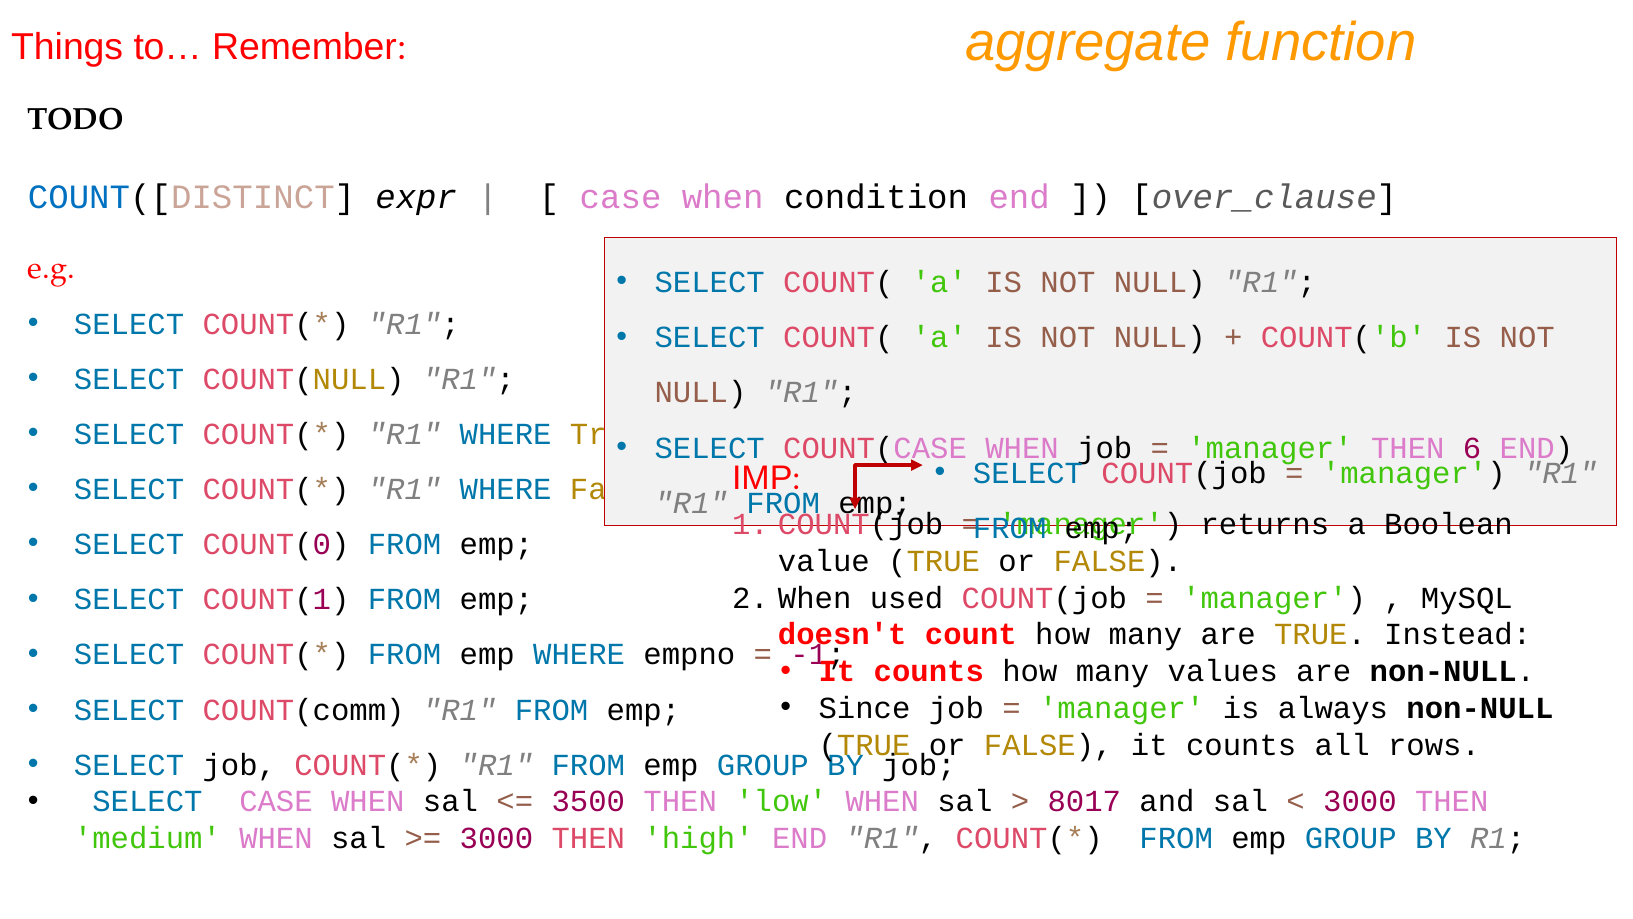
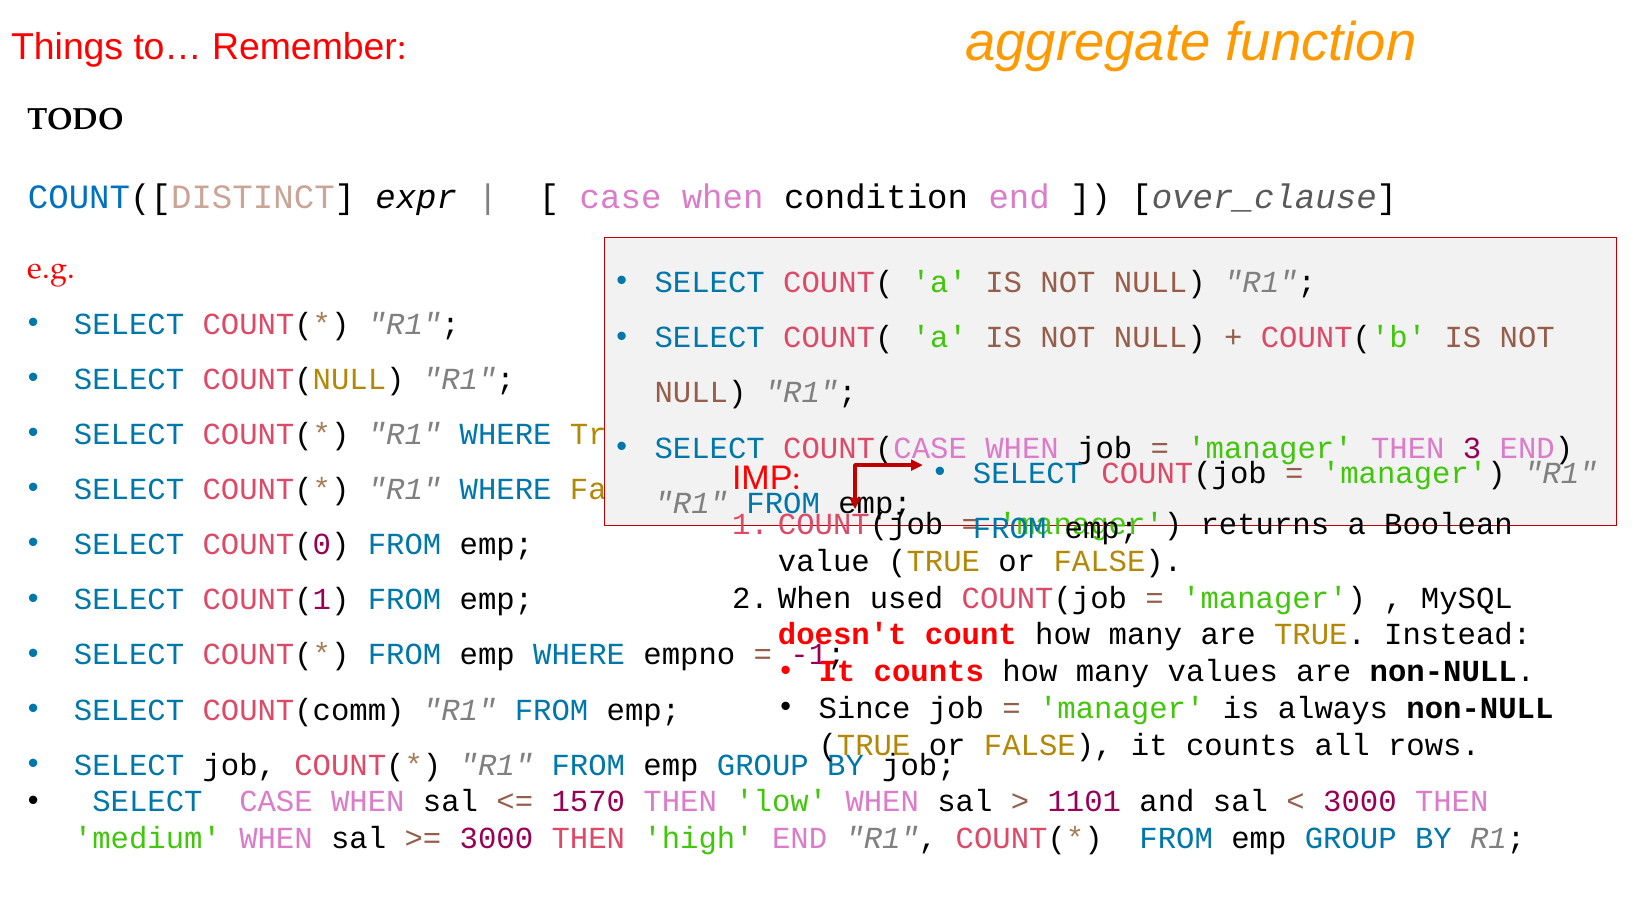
6: 6 -> 3
3500: 3500 -> 1570
8017: 8017 -> 1101
